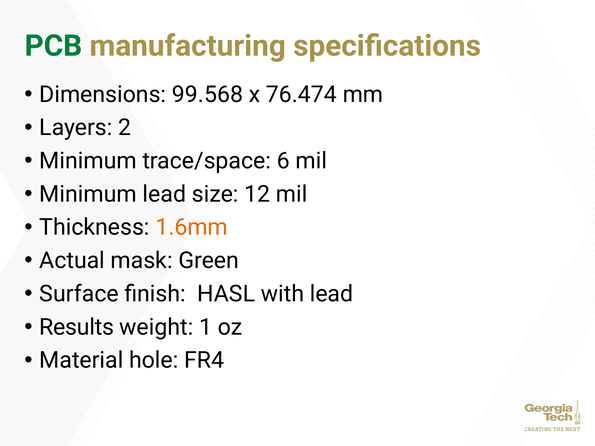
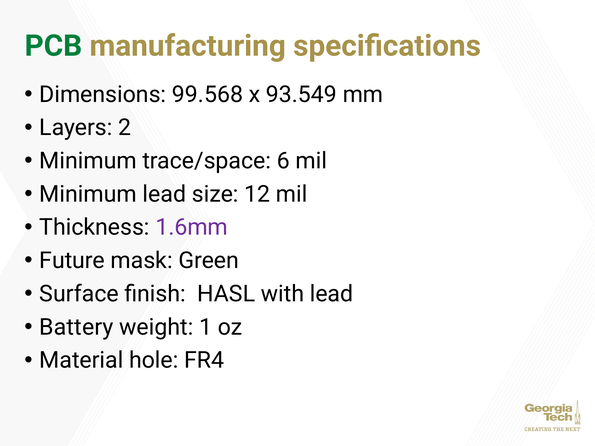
76.474: 76.474 -> 93.549
1.6mm colour: orange -> purple
Actual: Actual -> Future
Results: Results -> Battery
